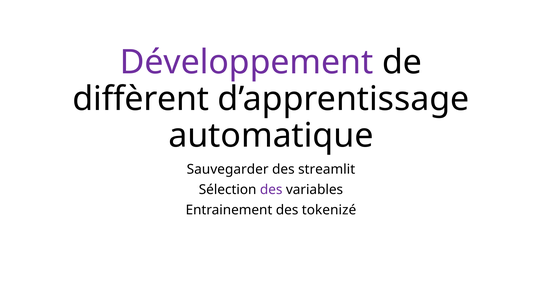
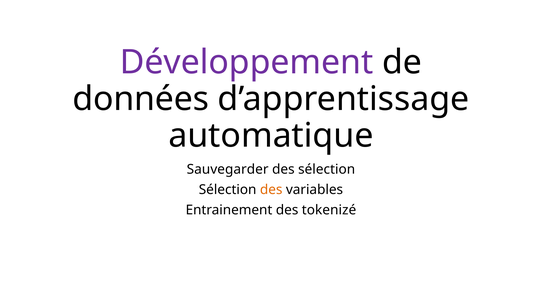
diffèrent: diffèrent -> données
des streamlit: streamlit -> sélection
des at (271, 190) colour: purple -> orange
